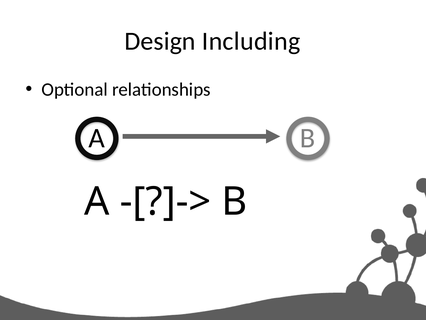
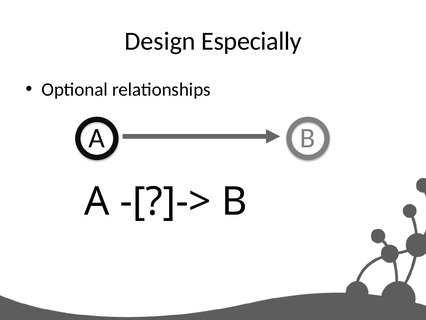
Including: Including -> Especially
